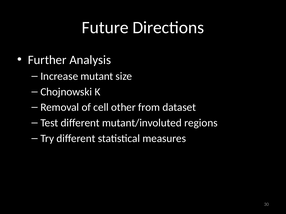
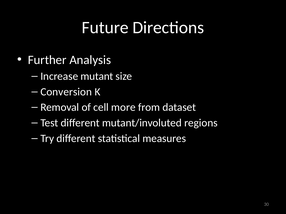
Chojnowski: Chojnowski -> Conversion
other: other -> more
